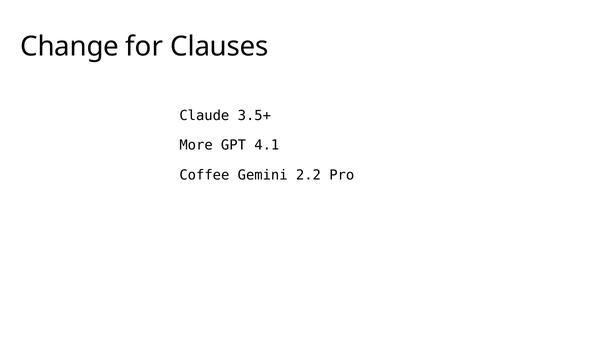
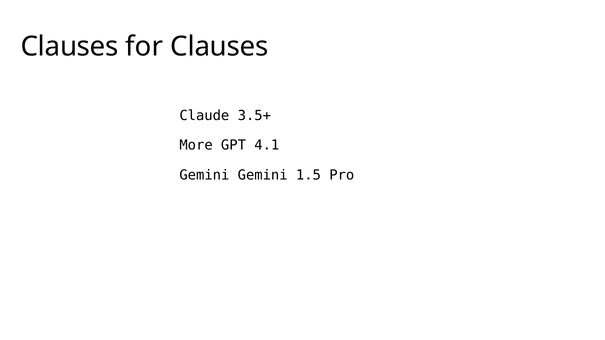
Change at (70, 47): Change -> Clauses
Coffee at (204, 175): Coffee -> Gemini
2.2: 2.2 -> 1.5
